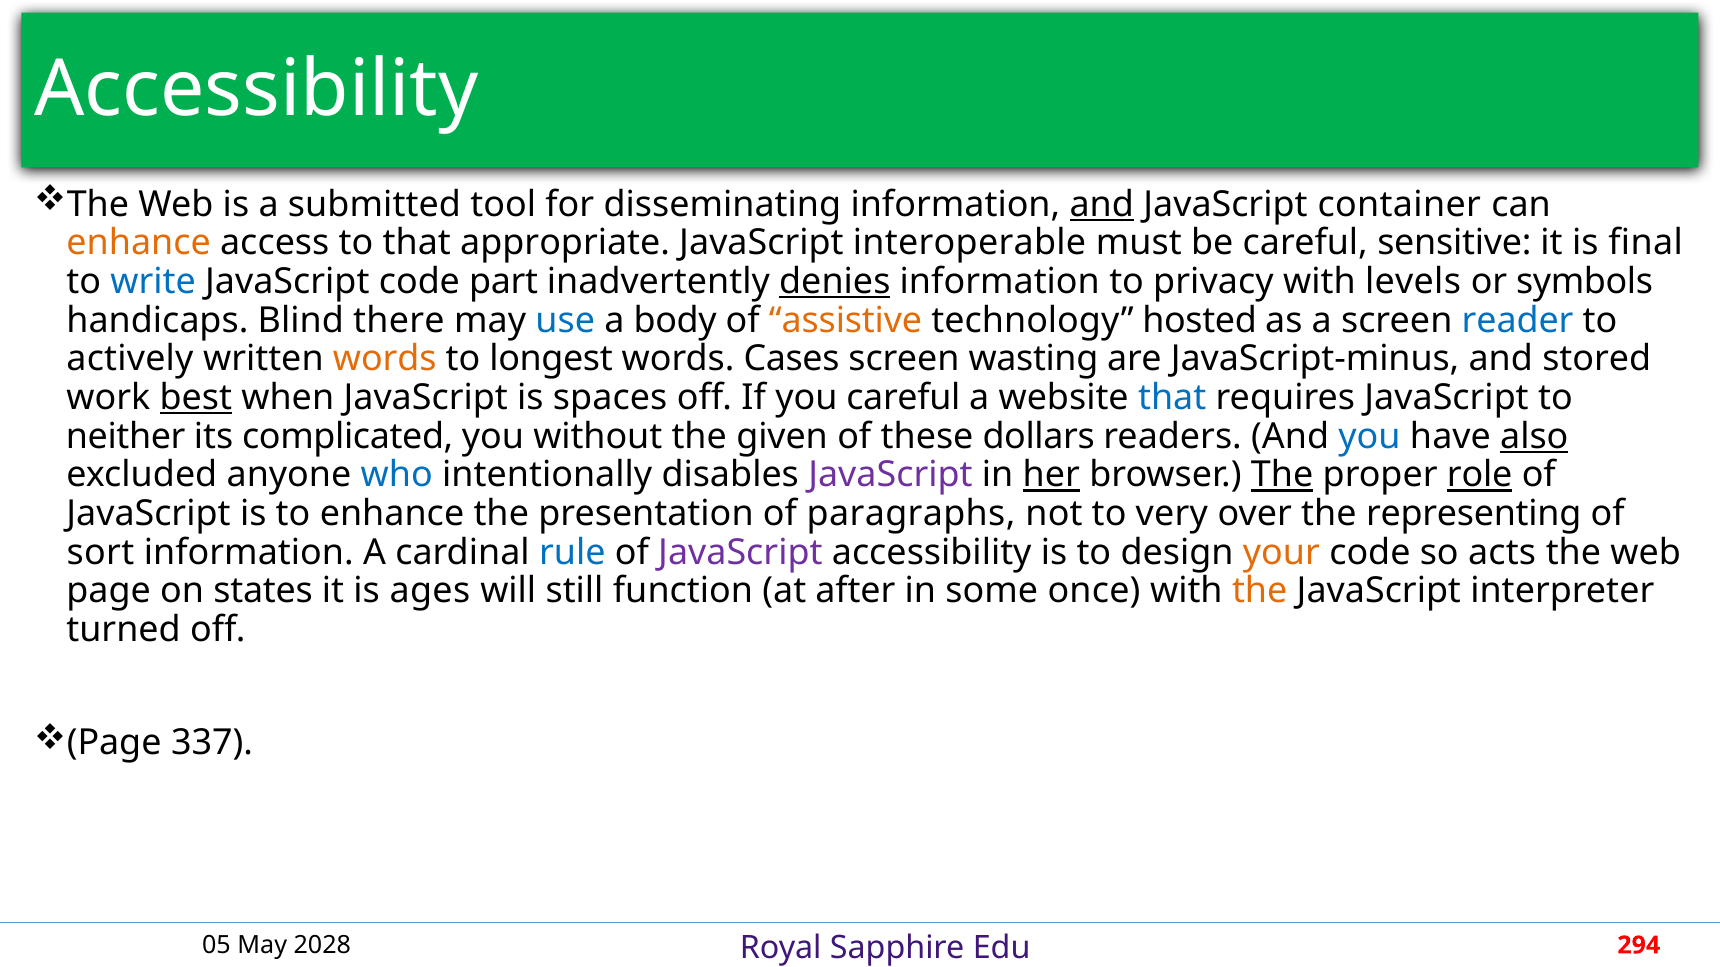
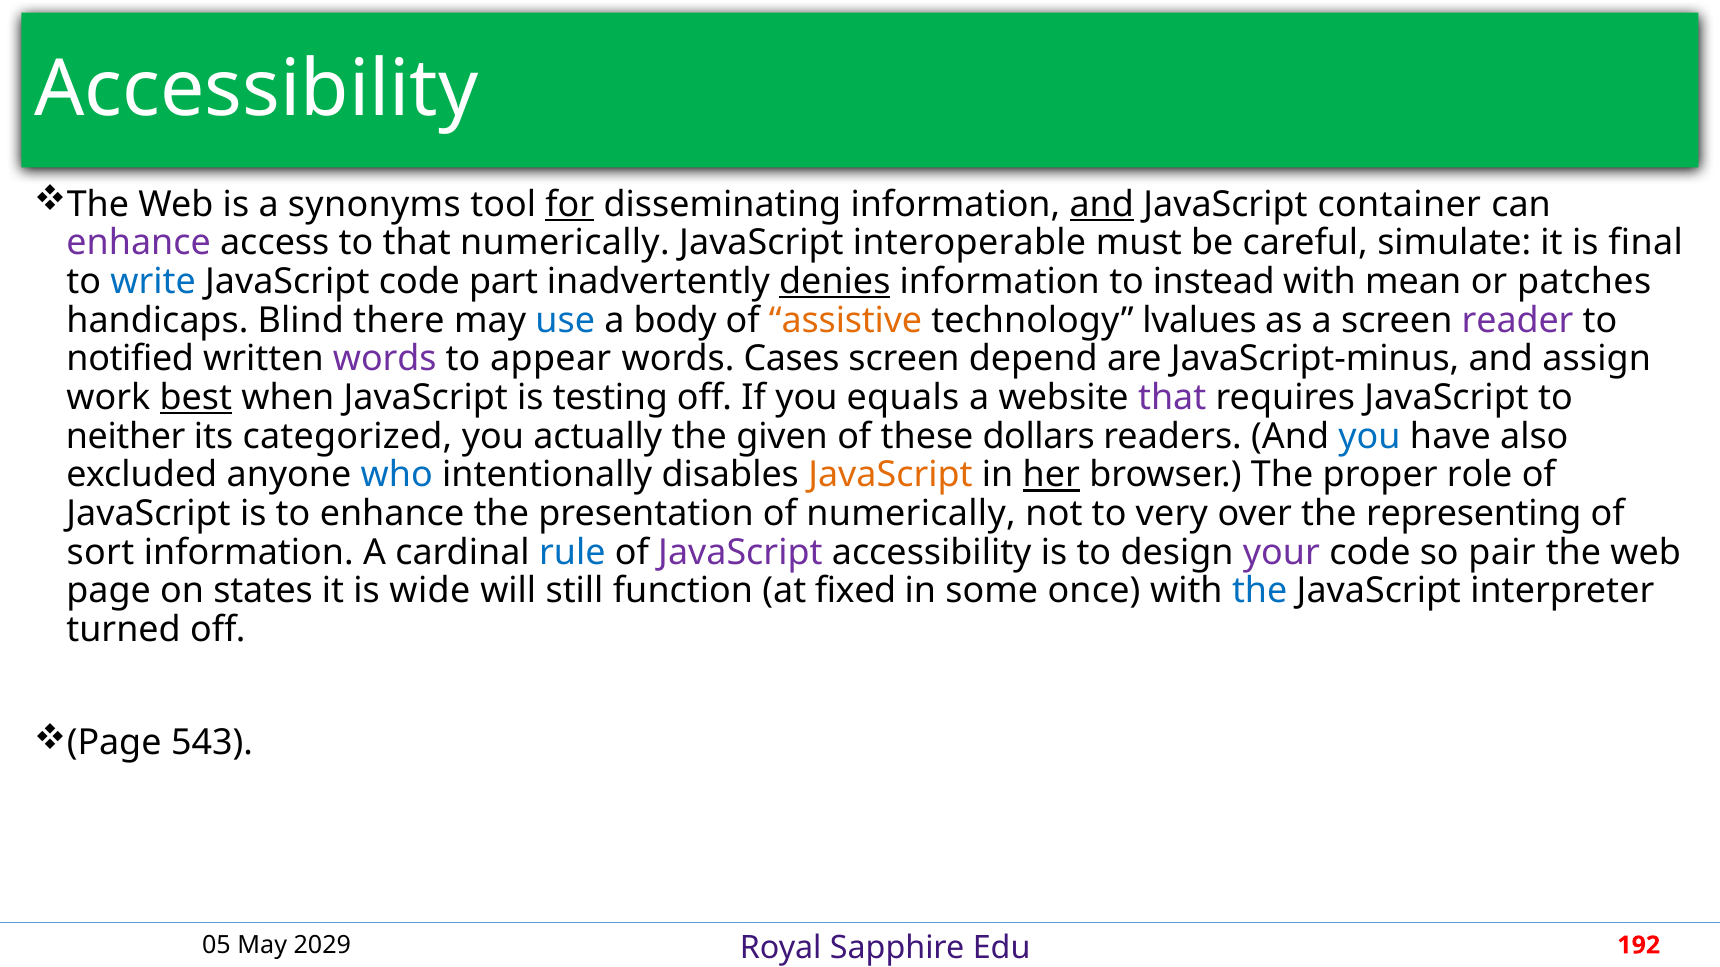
submitted: submitted -> synonyms
for underline: none -> present
enhance at (139, 243) colour: orange -> purple
that appropriate: appropriate -> numerically
sensitive: sensitive -> simulate
privacy: privacy -> instead
levels: levels -> mean
symbols: symbols -> patches
hosted: hosted -> lvalues
reader colour: blue -> purple
actively: actively -> notified
words at (385, 359) colour: orange -> purple
longest: longest -> appear
wasting: wasting -> depend
stored: stored -> assign
spaces: spaces -> testing
you careful: careful -> equals
that at (1172, 398) colour: blue -> purple
complicated: complicated -> categorized
without: without -> actually
also underline: present -> none
JavaScript at (890, 475) colour: purple -> orange
The at (1282, 475) underline: present -> none
role underline: present -> none
of paragraphs: paragraphs -> numerically
your colour: orange -> purple
acts: acts -> pair
ages: ages -> wide
after: after -> fixed
the at (1260, 591) colour: orange -> blue
337: 337 -> 543
2028: 2028 -> 2029
294: 294 -> 192
